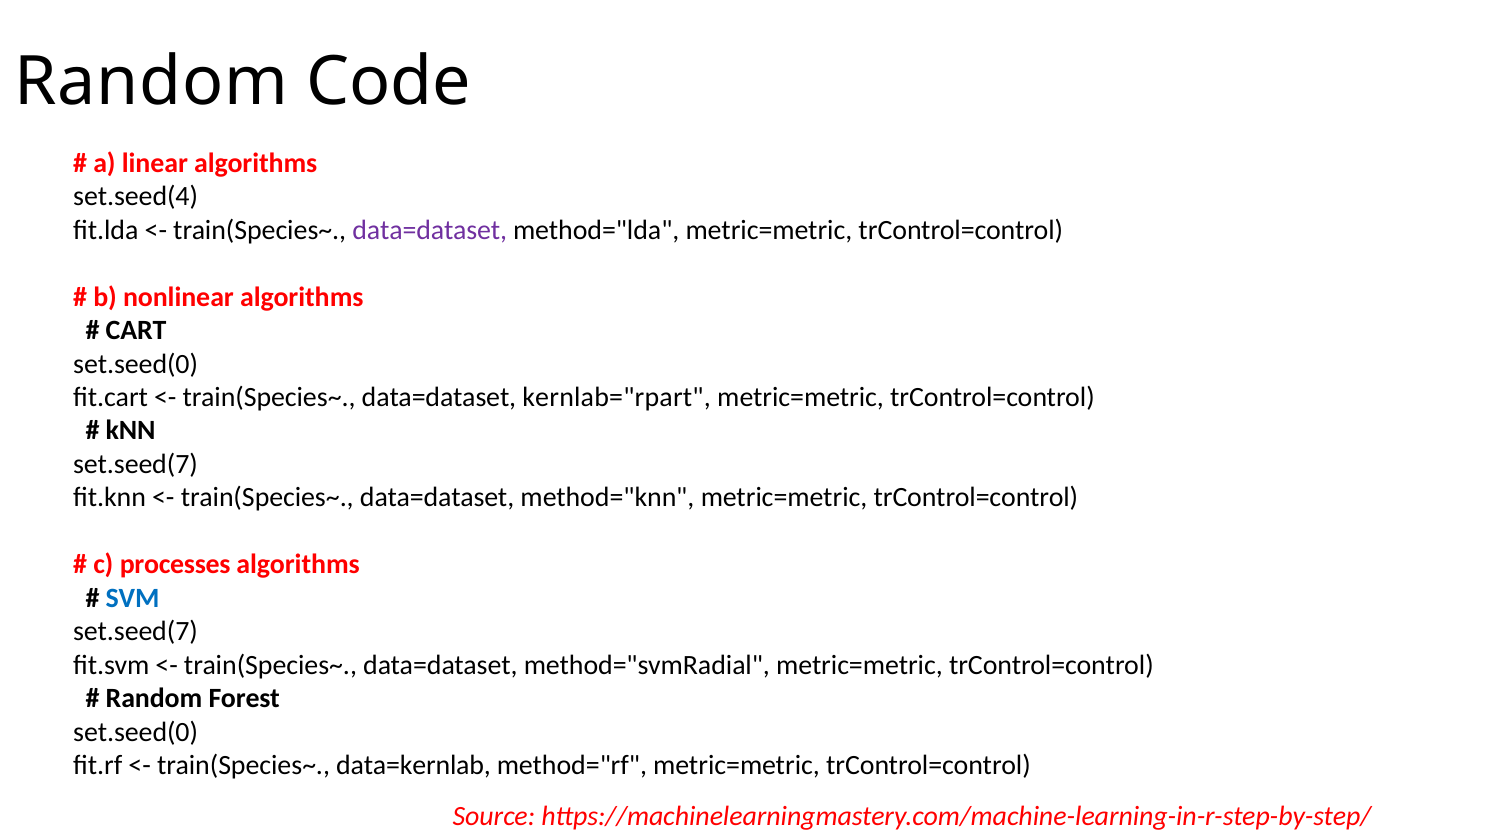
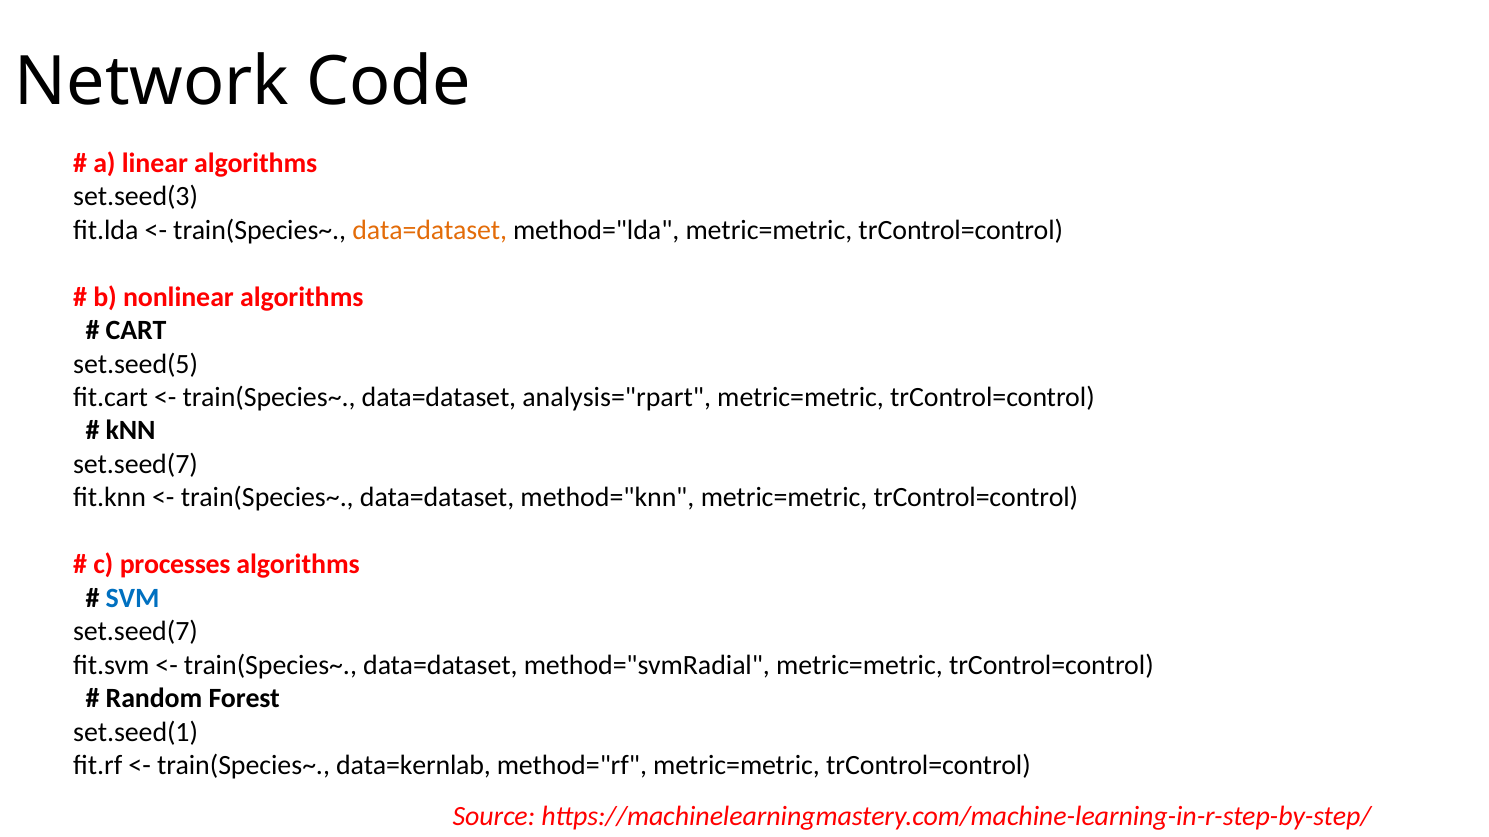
Random at (152, 82): Random -> Network
set.seed(4: set.seed(4 -> set.seed(3
data=dataset at (430, 230) colour: purple -> orange
set.seed(0 at (136, 364): set.seed(0 -> set.seed(5
kernlab="rpart: kernlab="rpart -> analysis="rpart
set.seed(0 at (136, 732): set.seed(0 -> set.seed(1
